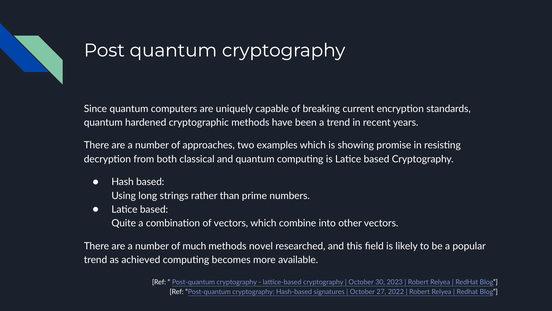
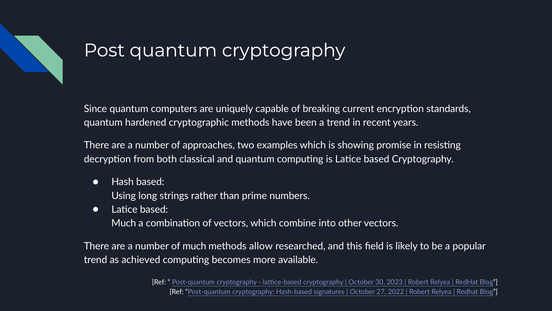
Quite at (124, 223): Quite -> Much
novel: novel -> allow
